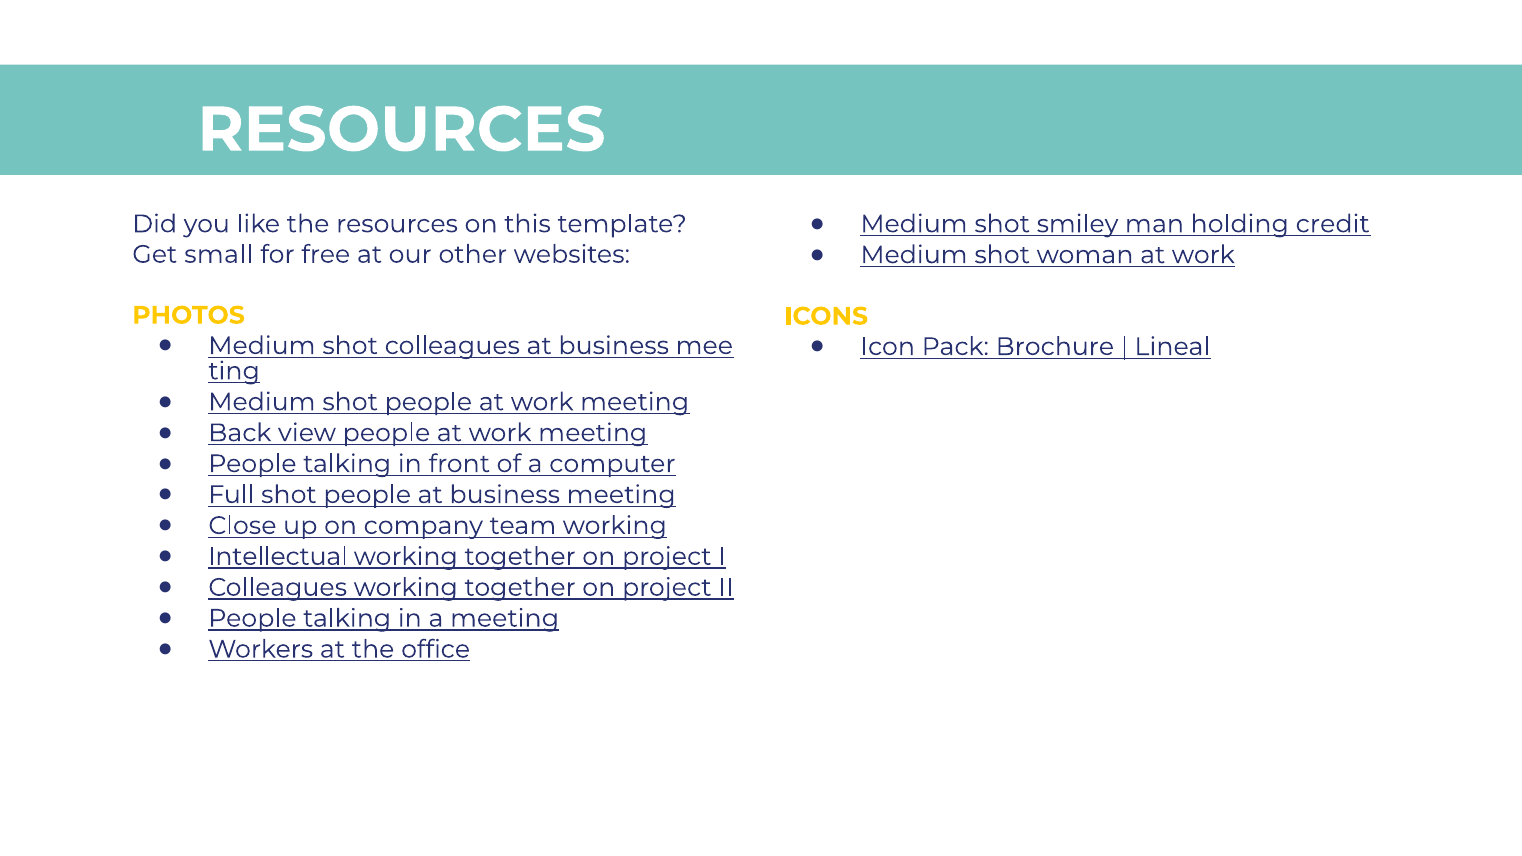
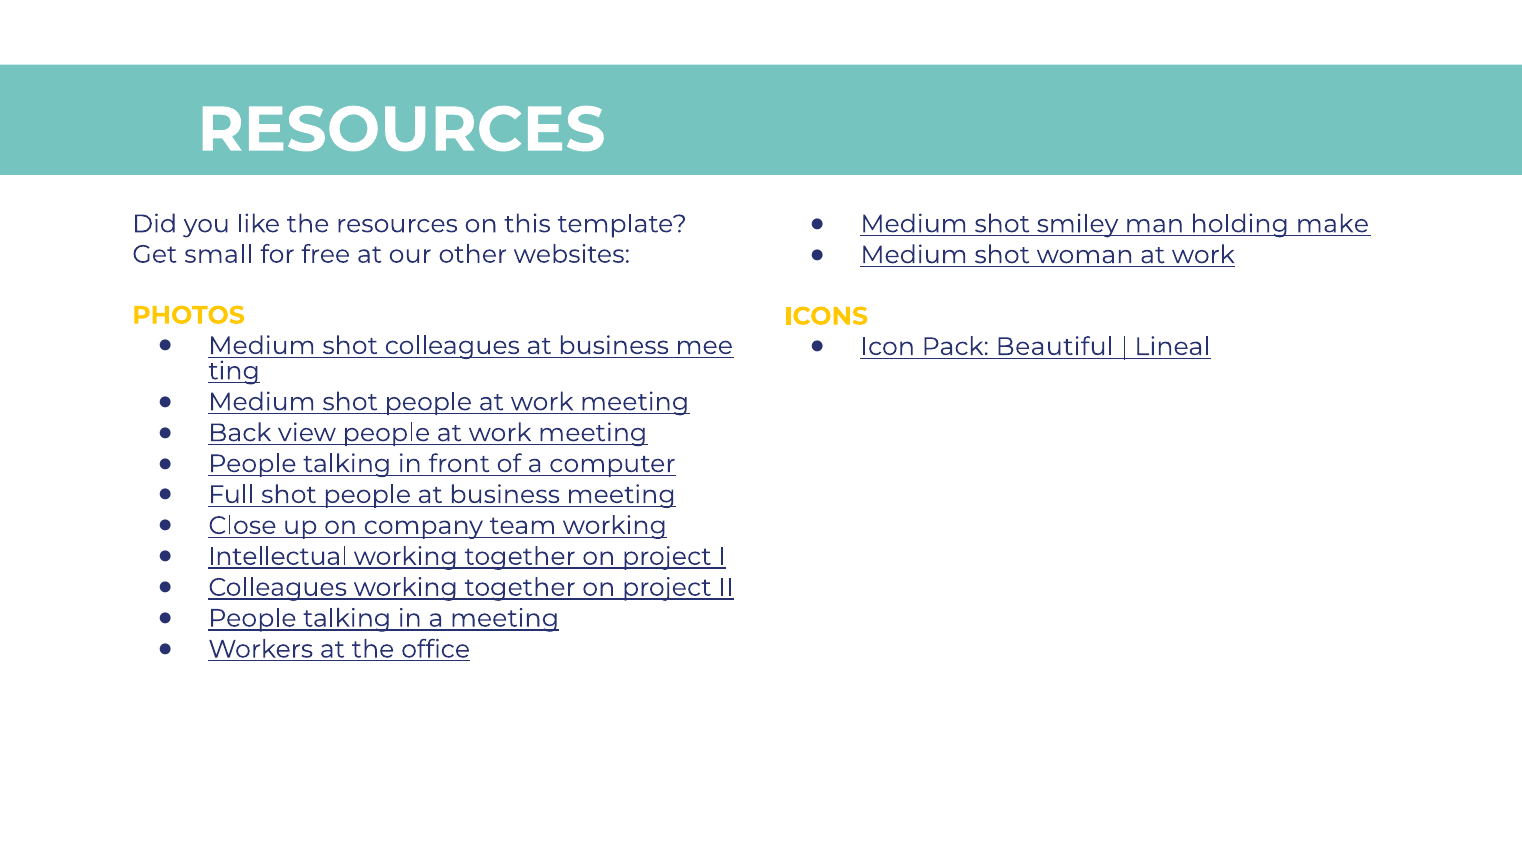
credit: credit -> make
Brochure: Brochure -> Beautiful
